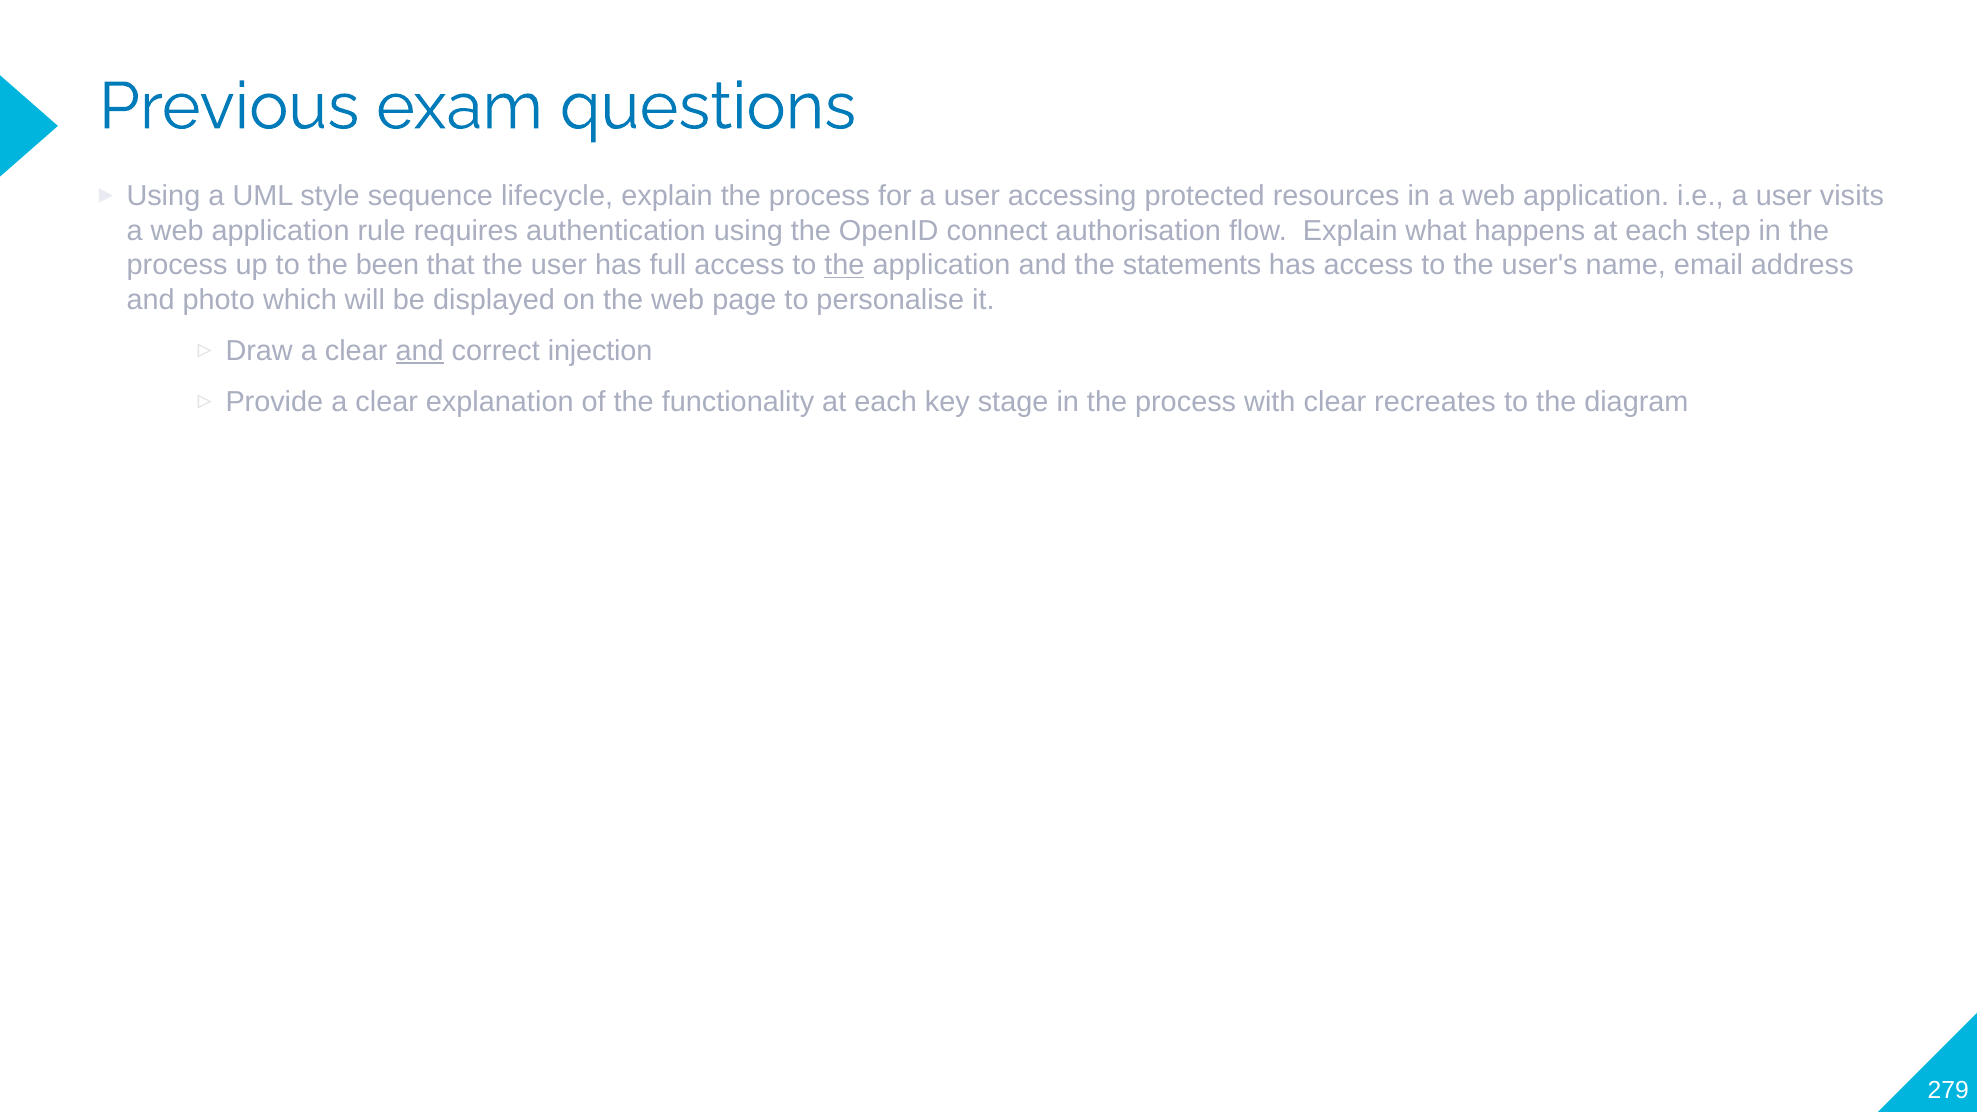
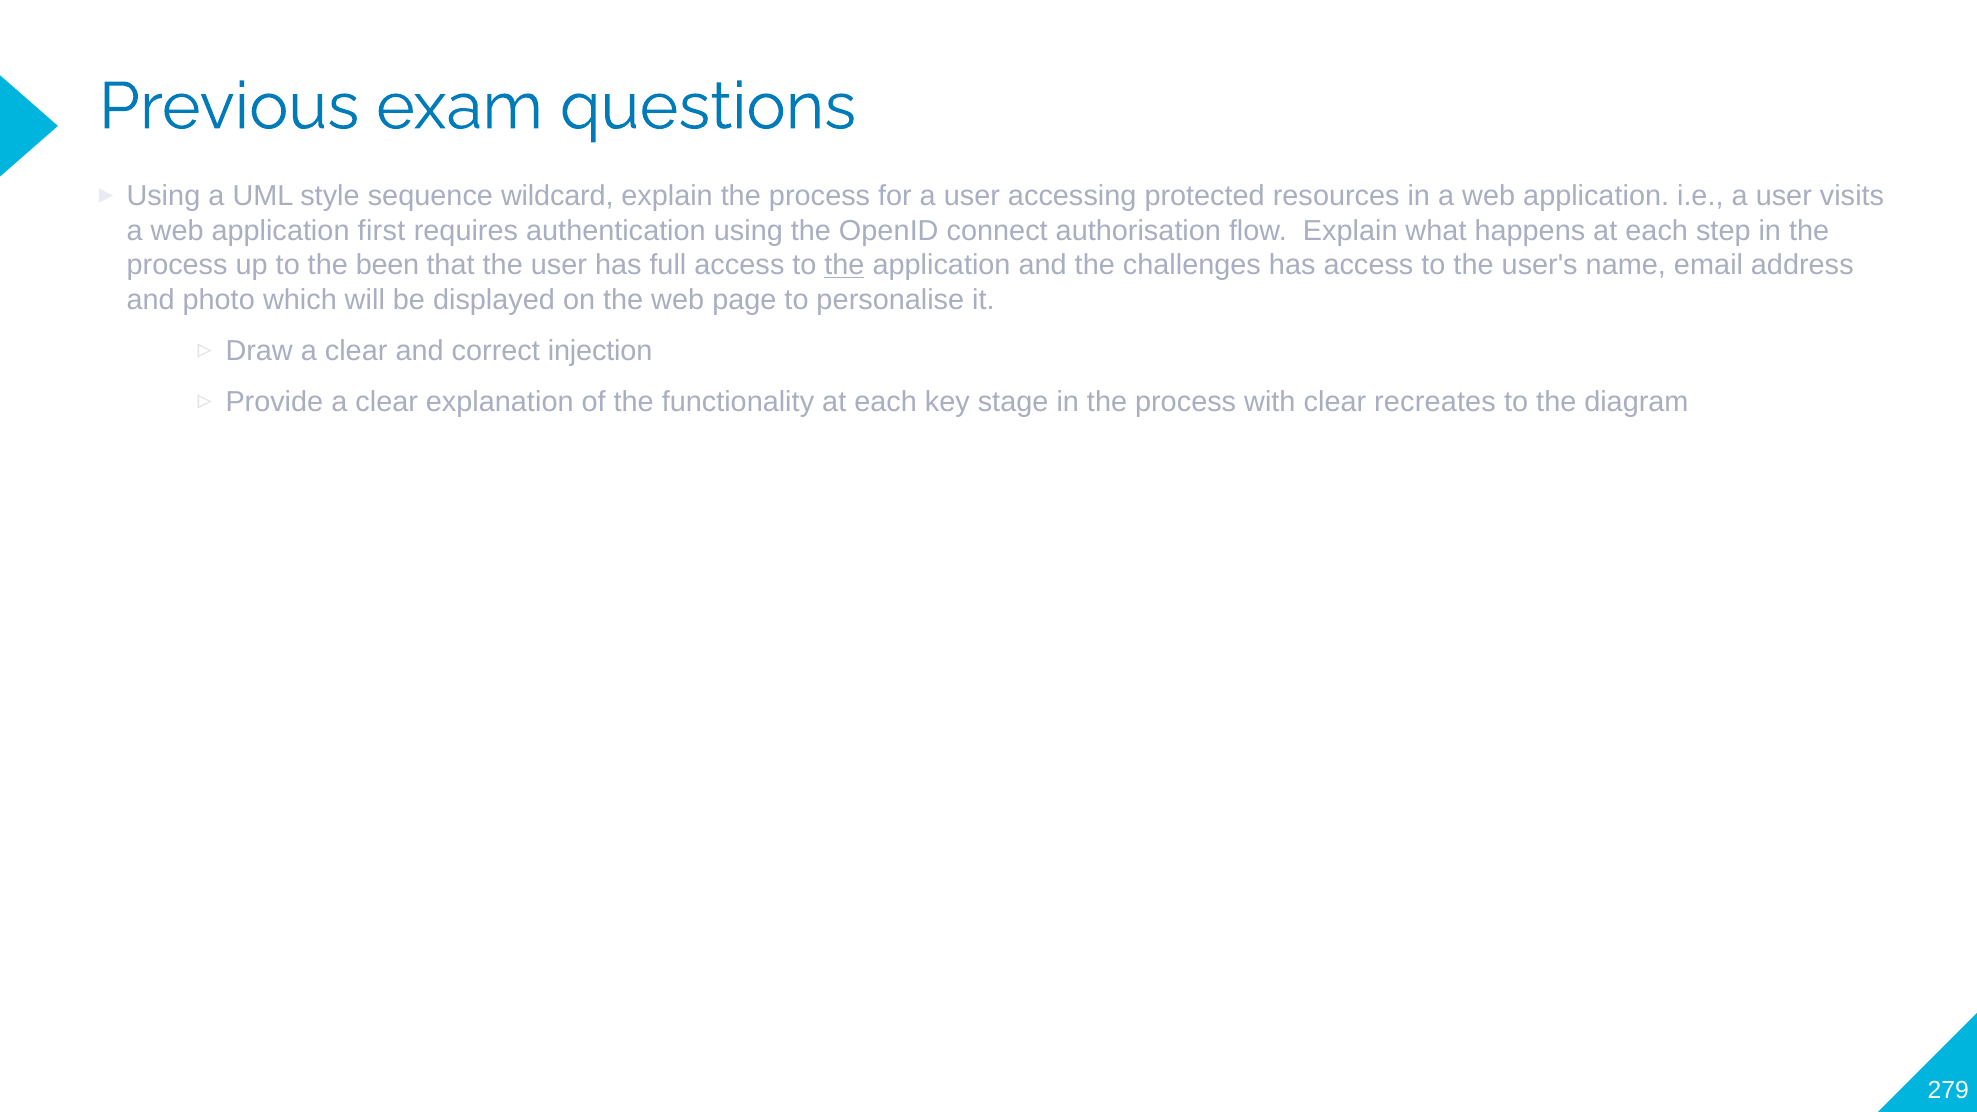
lifecycle: lifecycle -> wildcard
rule: rule -> first
statements: statements -> challenges
and at (420, 351) underline: present -> none
